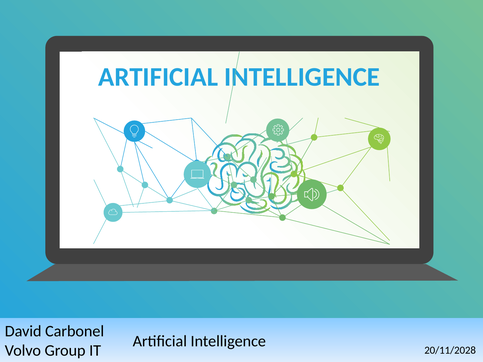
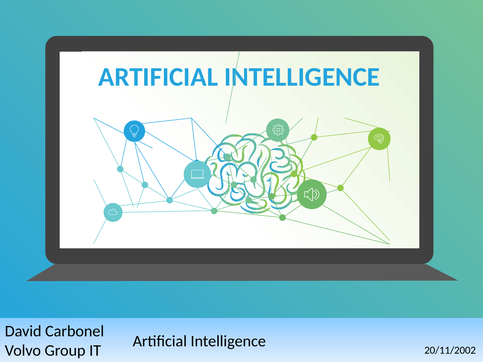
20/11/2028: 20/11/2028 -> 20/11/2002
